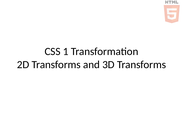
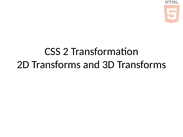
1: 1 -> 2
